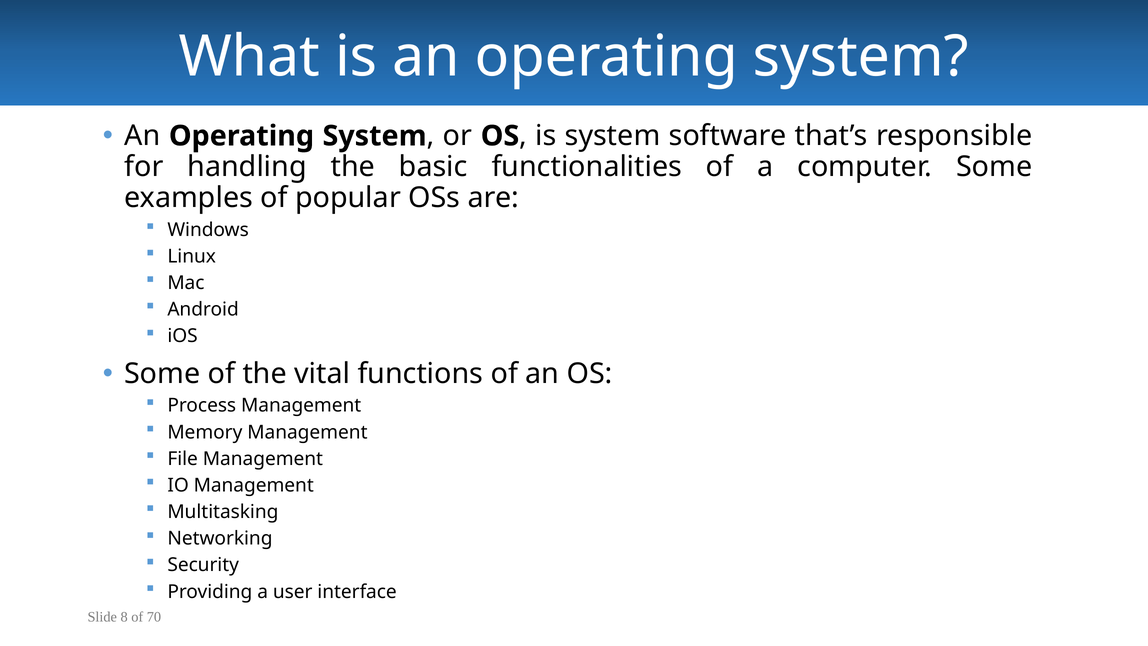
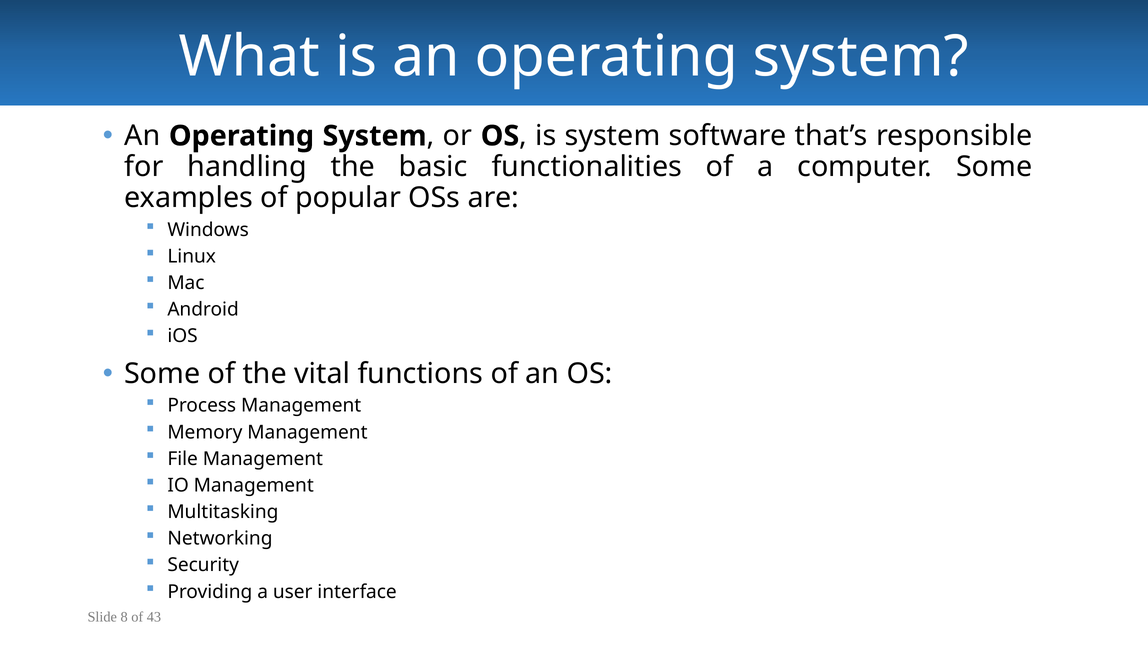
70: 70 -> 43
